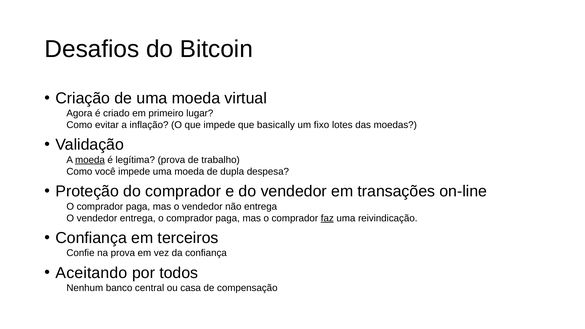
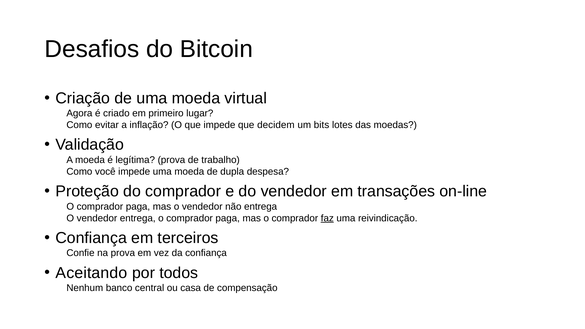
basically: basically -> decidem
fixo: fixo -> bits
moeda at (90, 160) underline: present -> none
